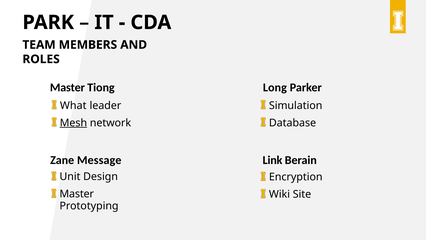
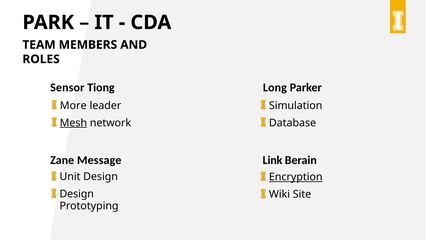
Master at (67, 87): Master -> Sensor
What: What -> More
Encryption underline: none -> present
Master at (77, 194): Master -> Design
